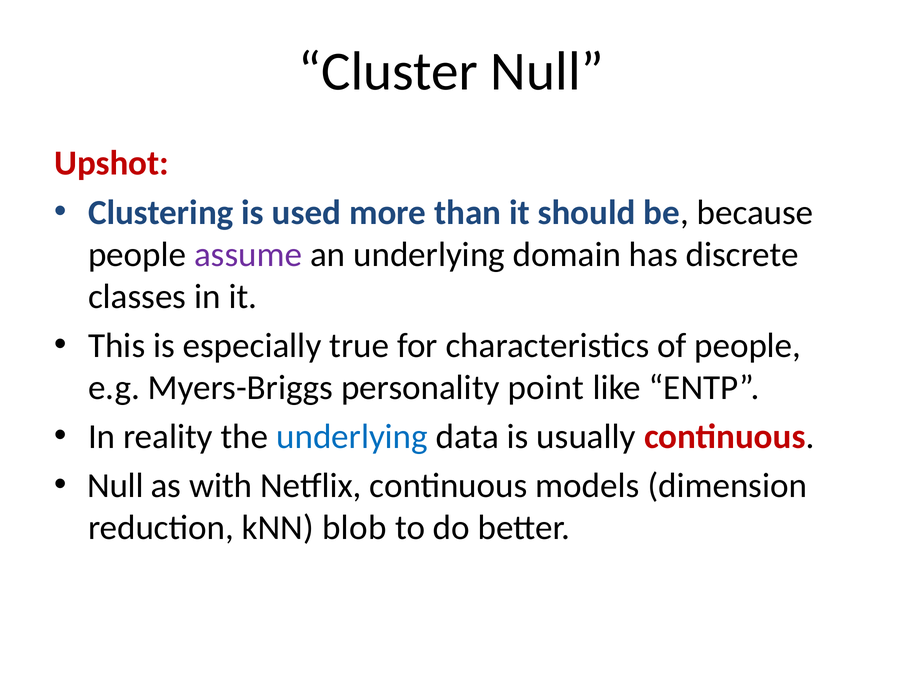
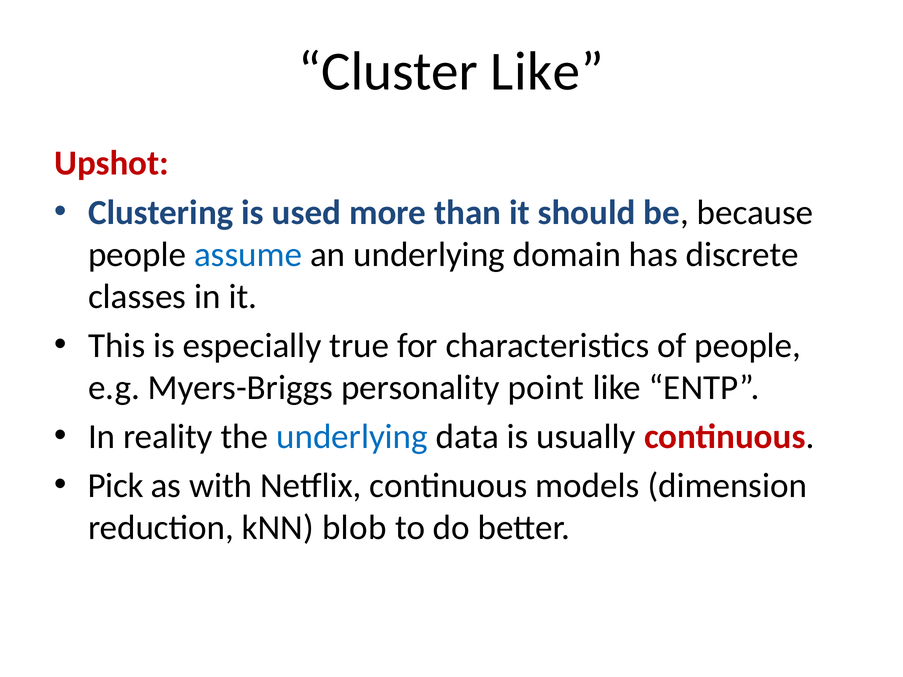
Cluster Null: Null -> Like
assume colour: purple -> blue
Null at (116, 486): Null -> Pick
